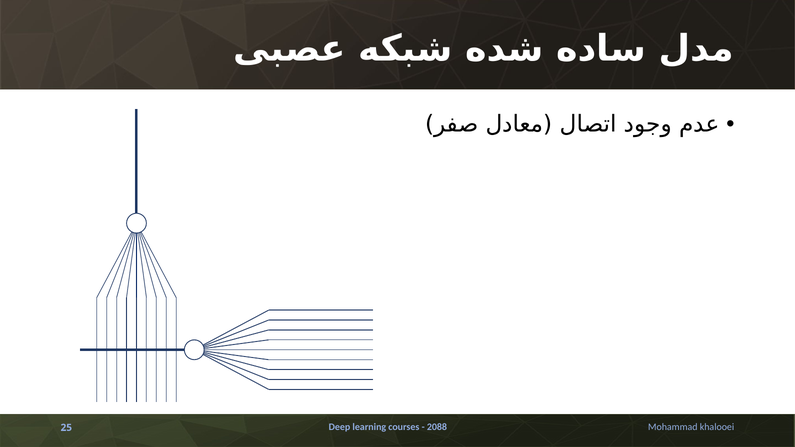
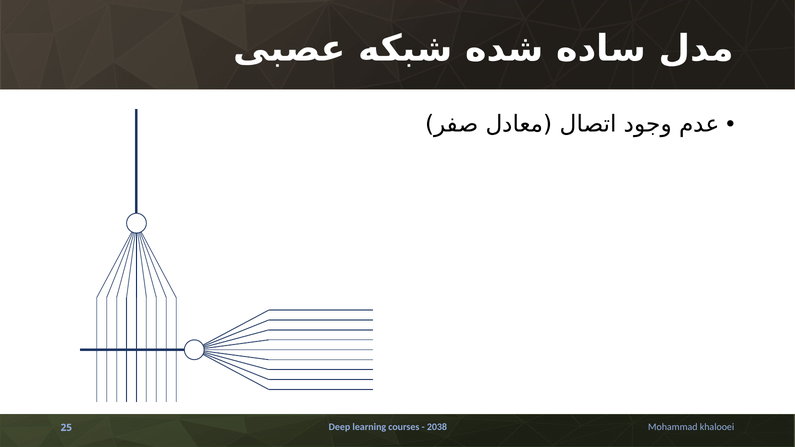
2088: 2088 -> 2038
